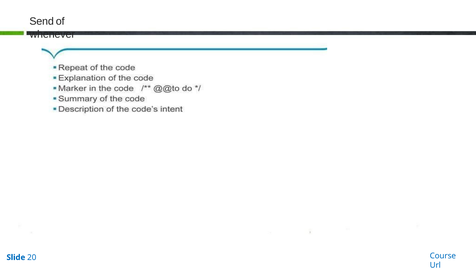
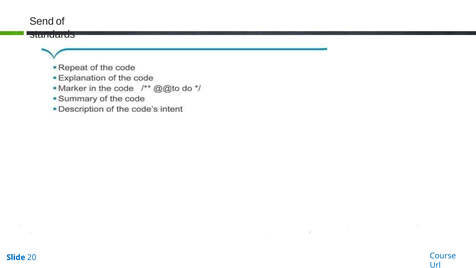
whenever: whenever -> standards
